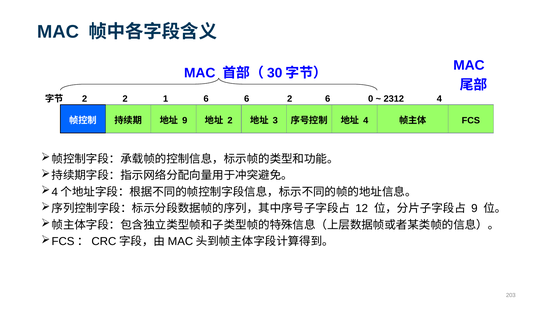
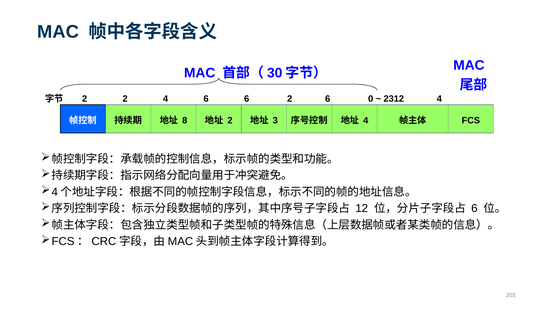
2 1: 1 -> 4
9 at (185, 121): 9 -> 8
9 at (474, 209): 9 -> 6
